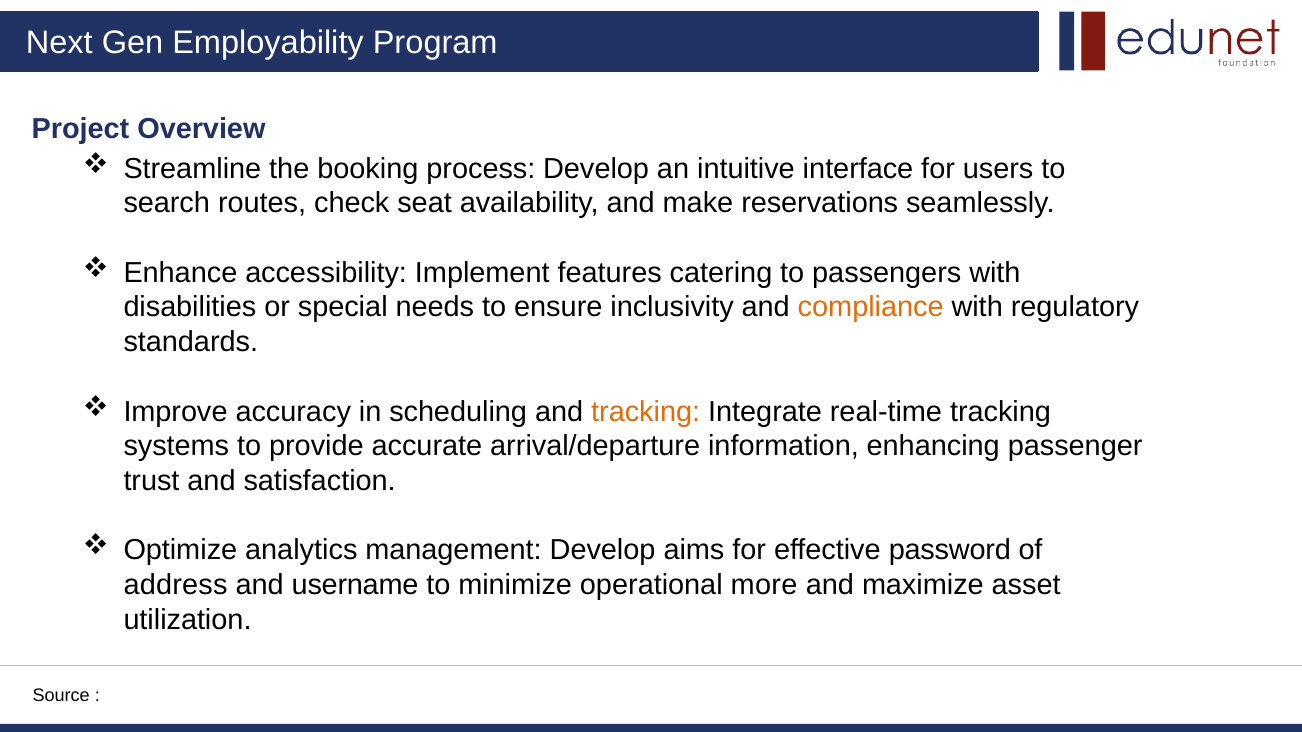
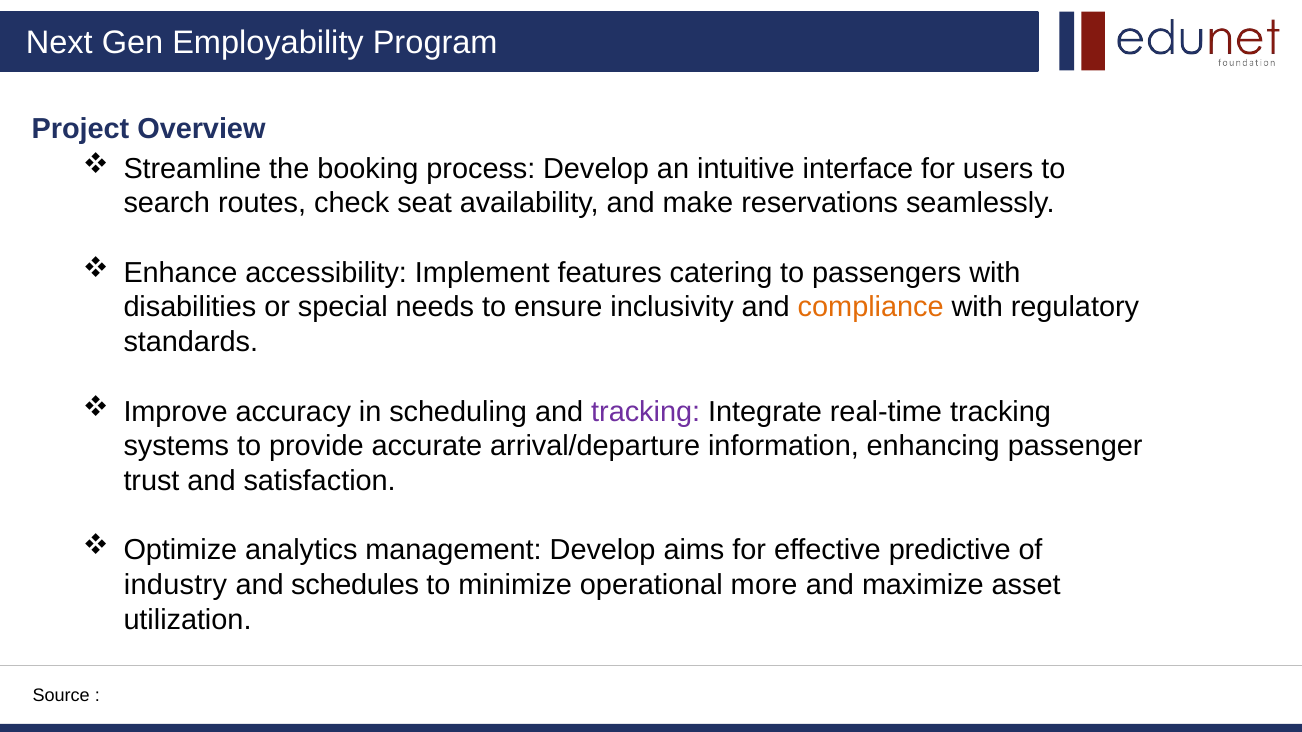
tracking at (646, 412) colour: orange -> purple
password: password -> predictive
address: address -> industry
username: username -> schedules
